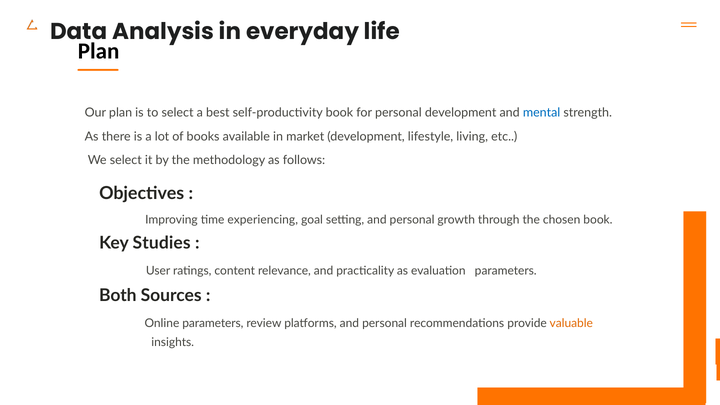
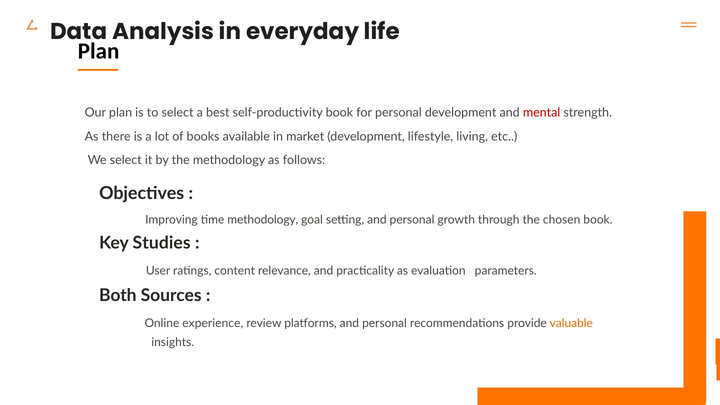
mental colour: blue -> red
time experiencing: experiencing -> methodology
Online parameters: parameters -> experience
